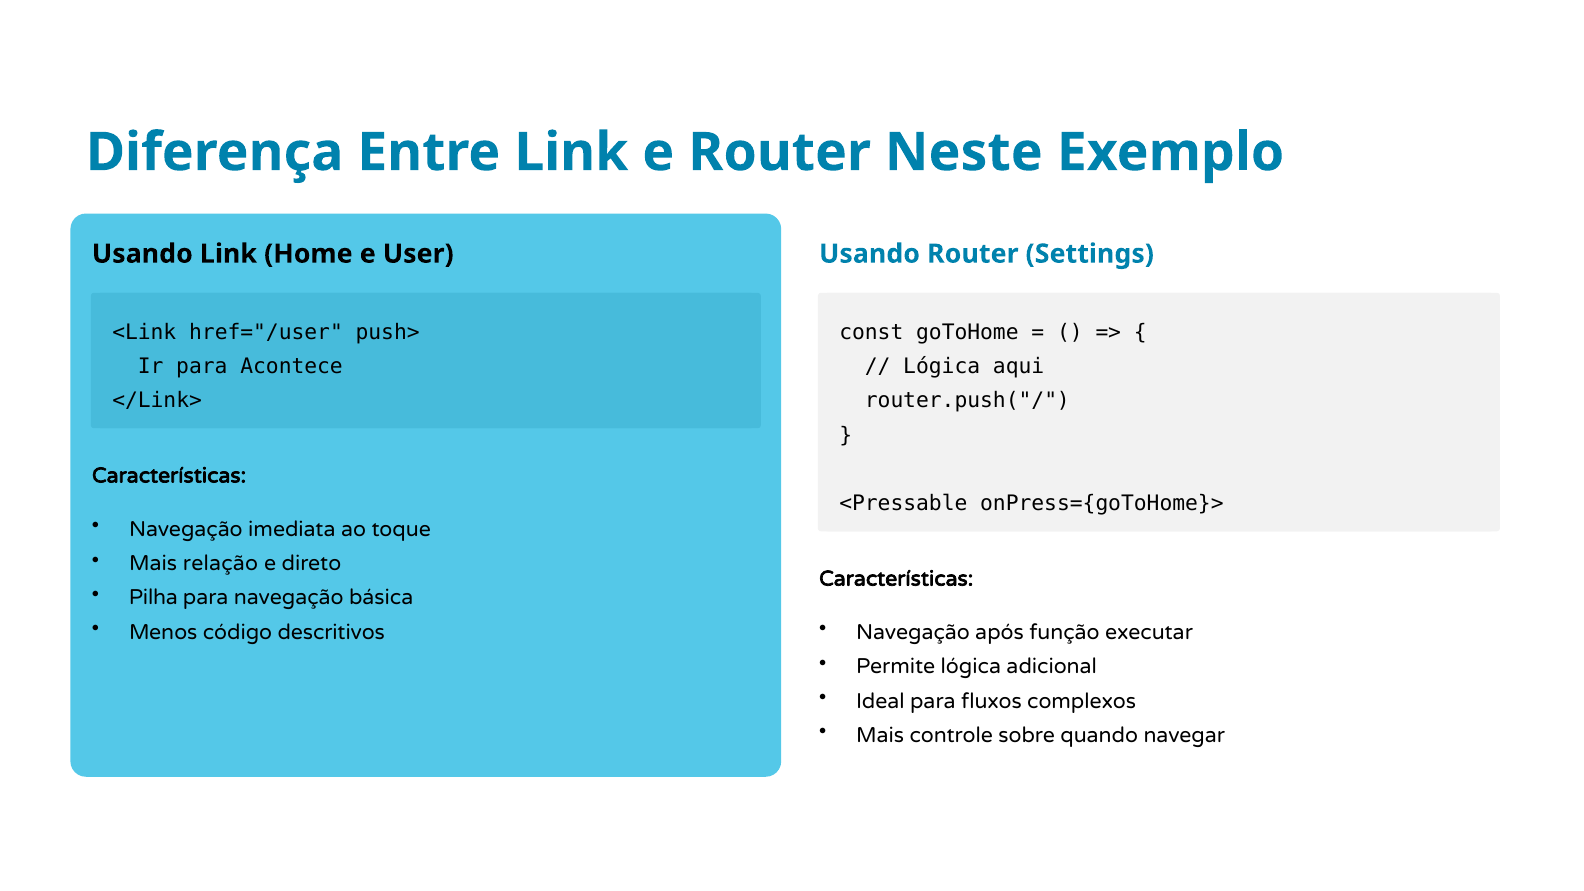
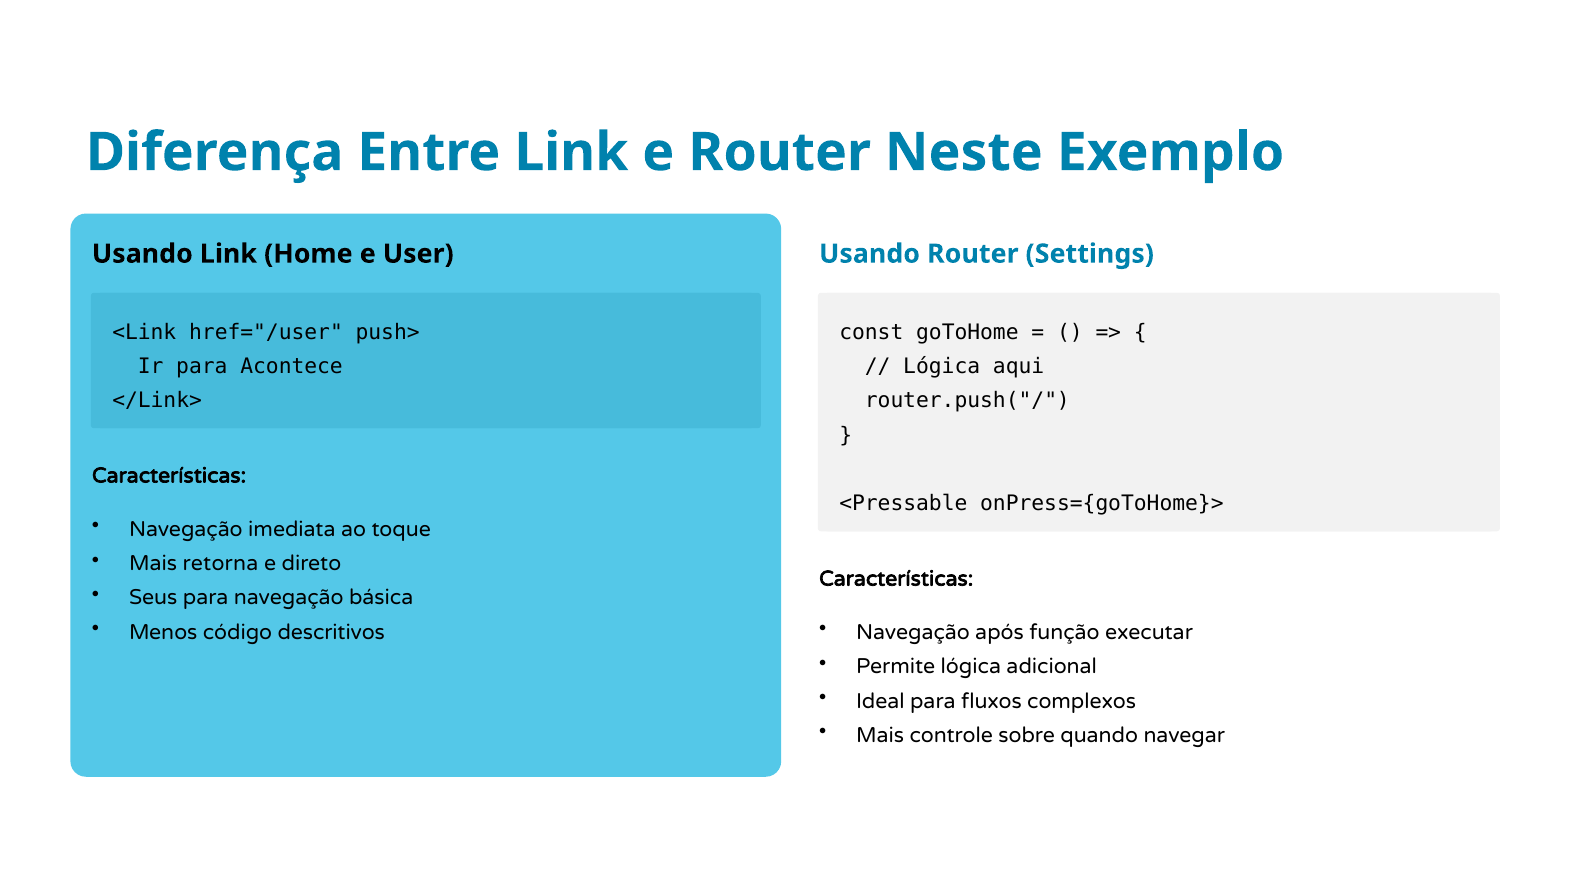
relação: relação -> retorna
Pilha: Pilha -> Seus
